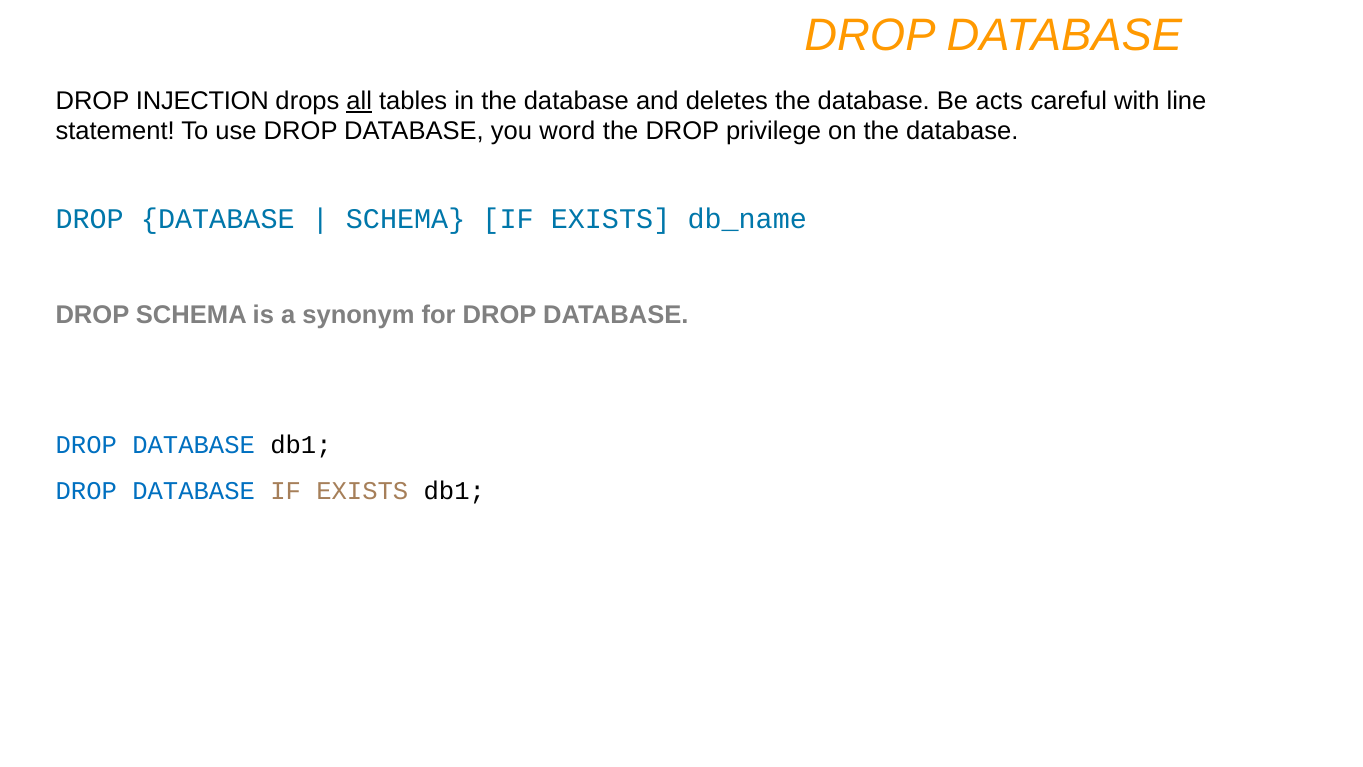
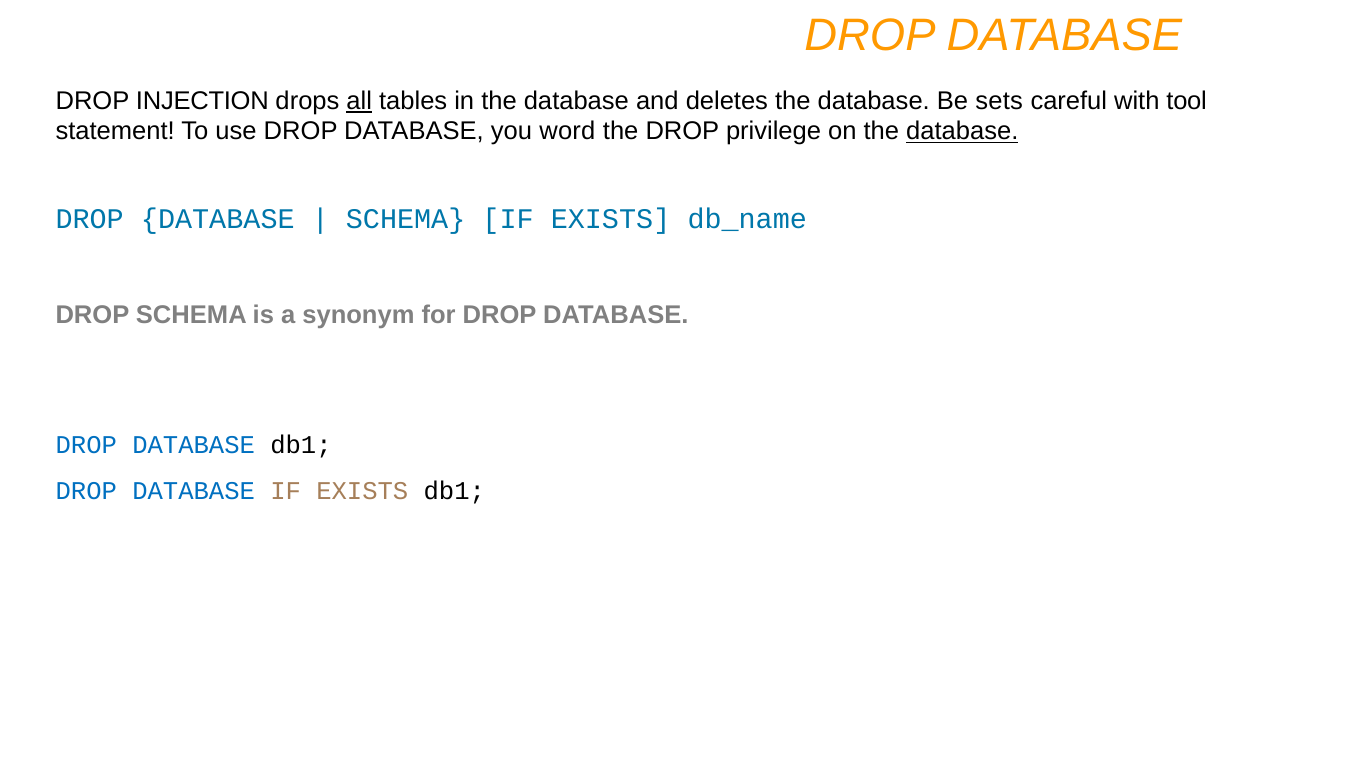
acts: acts -> sets
line: line -> tool
database at (962, 131) underline: none -> present
